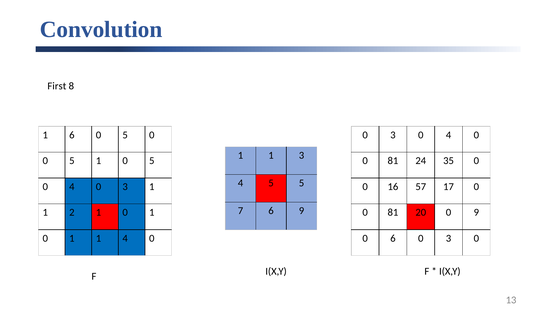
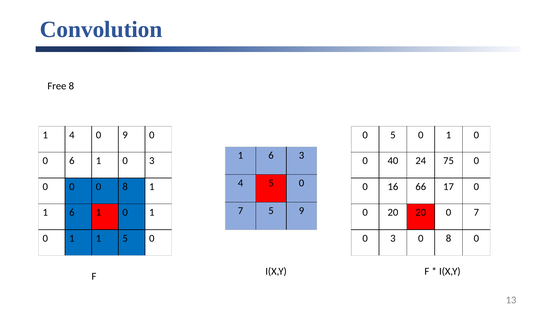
First: First -> Free
1 6: 6 -> 4
5 at (125, 135): 5 -> 9
3 at (393, 135): 3 -> 5
4 at (449, 135): 4 -> 1
1 at (271, 156): 1 -> 6
5 at (72, 161): 5 -> 6
1 0 5: 5 -> 3
81 at (393, 161): 81 -> 40
35: 35 -> 75
4 5 5: 5 -> 0
4 at (72, 187): 4 -> 0
3 at (125, 187): 3 -> 8
57: 57 -> 66
7 6: 6 -> 5
2 at (72, 213): 2 -> 6
81 at (393, 213): 81 -> 20
20 0 9: 9 -> 7
1 4: 4 -> 5
6 at (393, 239): 6 -> 3
3 at (449, 239): 3 -> 8
